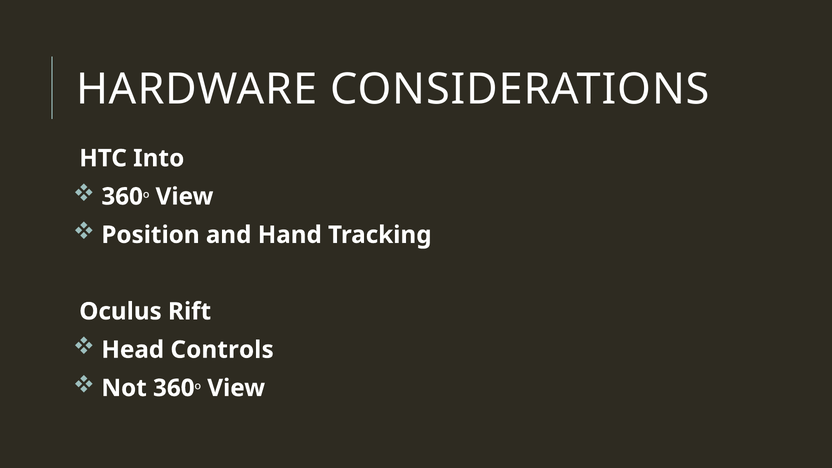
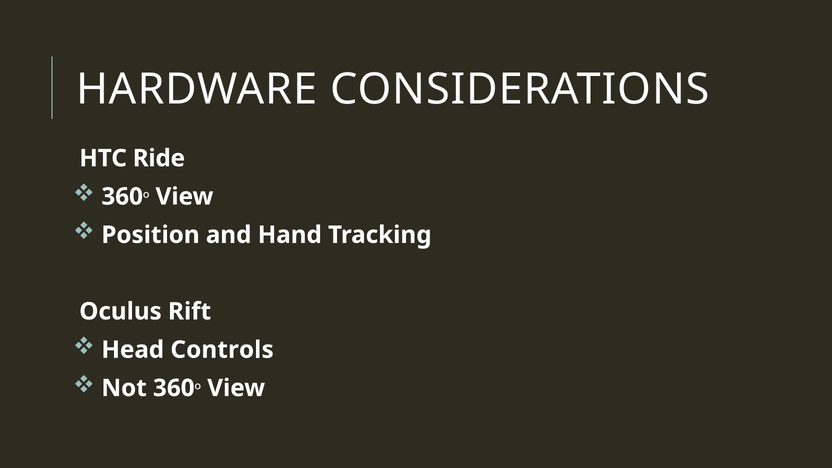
Into: Into -> Ride
